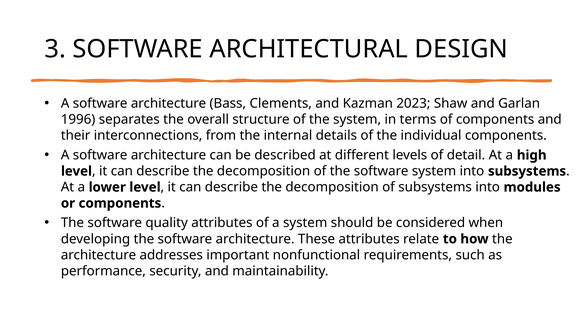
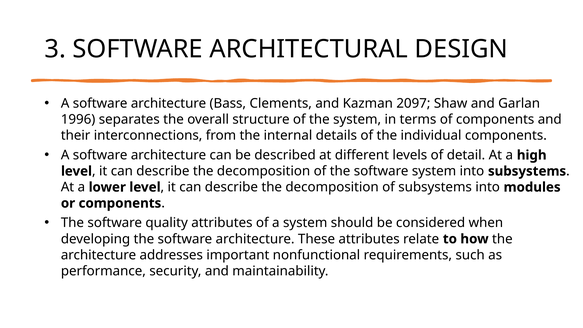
2023: 2023 -> 2097
